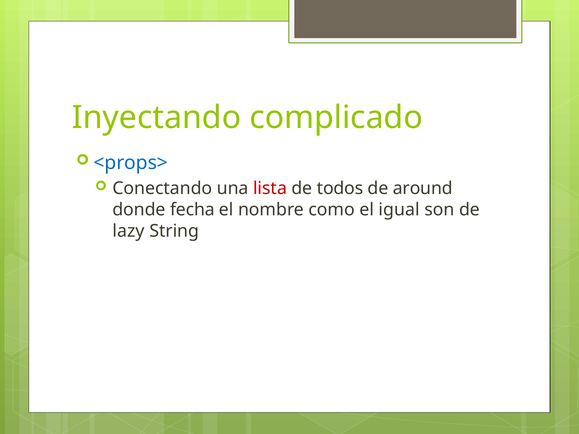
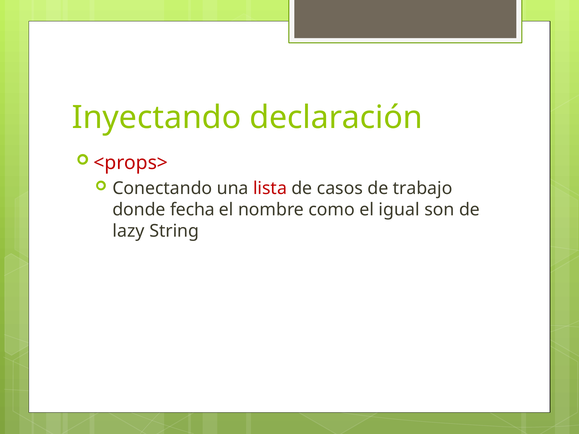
complicado: complicado -> declaración
<props> colour: blue -> red
todos: todos -> casos
around: around -> trabajo
